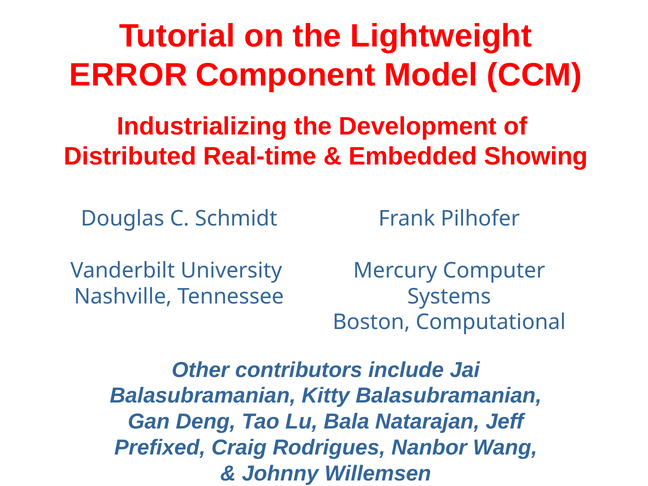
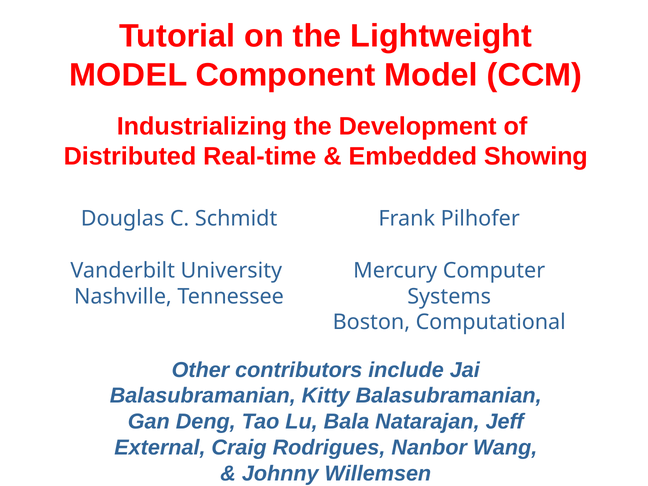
ERROR at (128, 75): ERROR -> MODEL
Prefixed: Prefixed -> External
